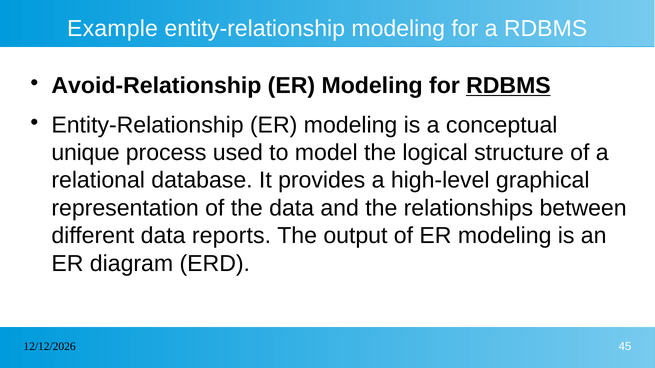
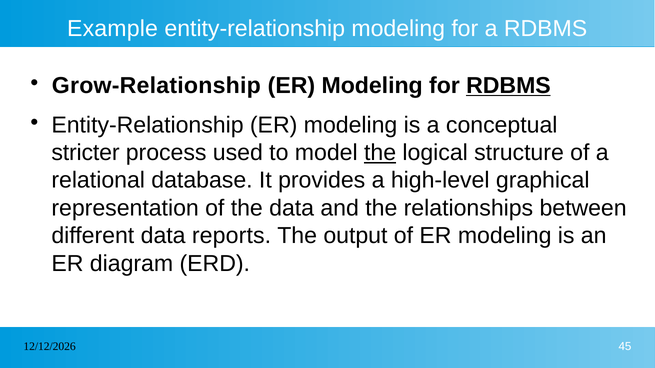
Avoid-Relationship: Avoid-Relationship -> Grow-Relationship
unique: unique -> stricter
the at (380, 153) underline: none -> present
